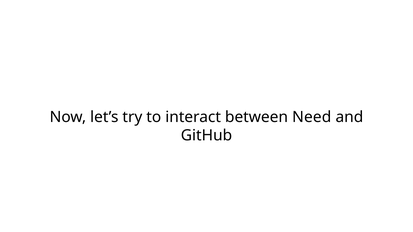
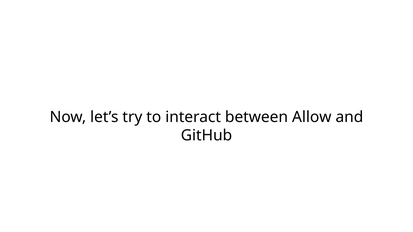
Need: Need -> Allow
